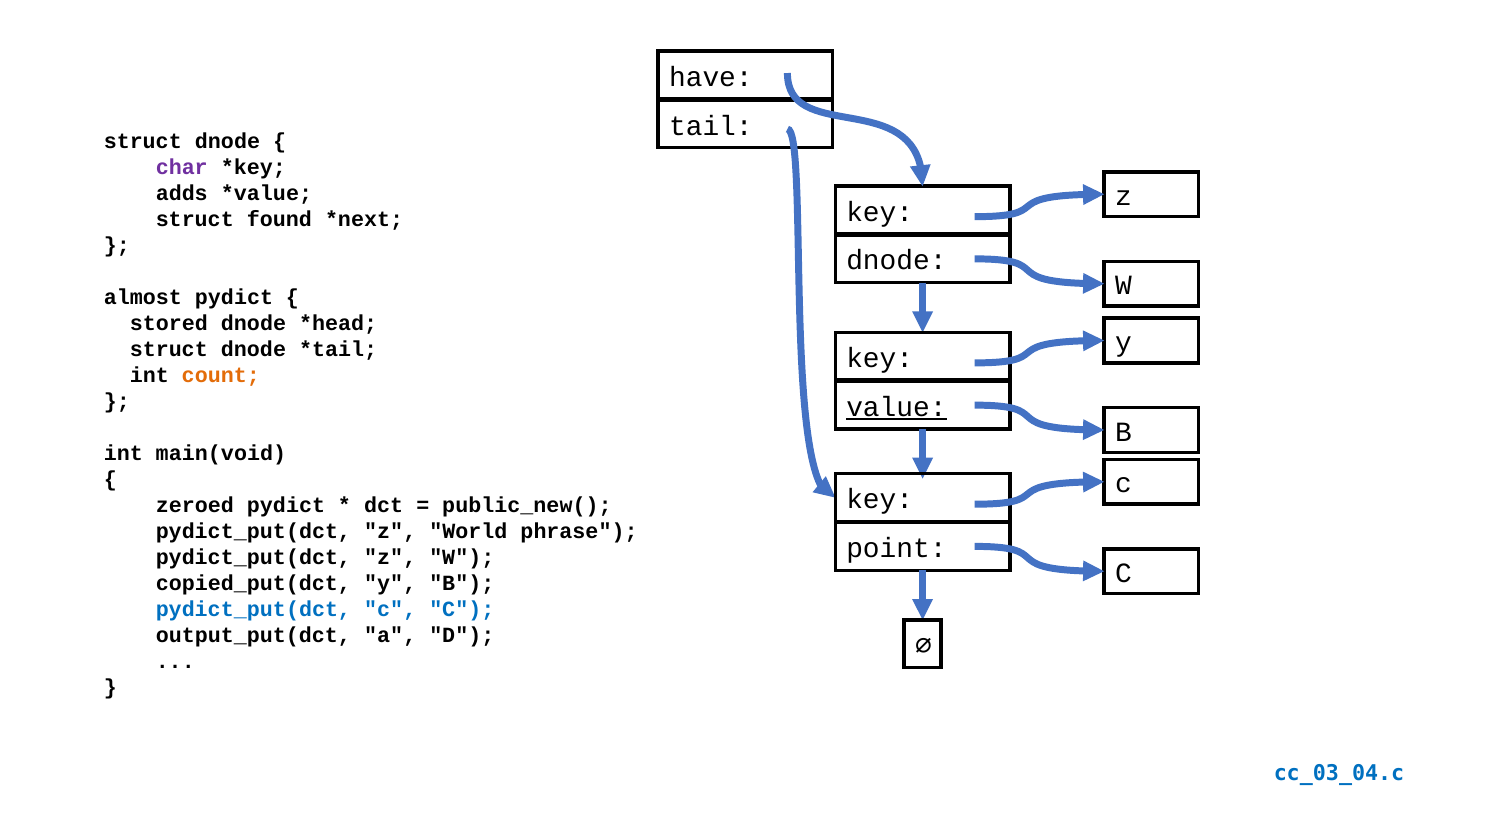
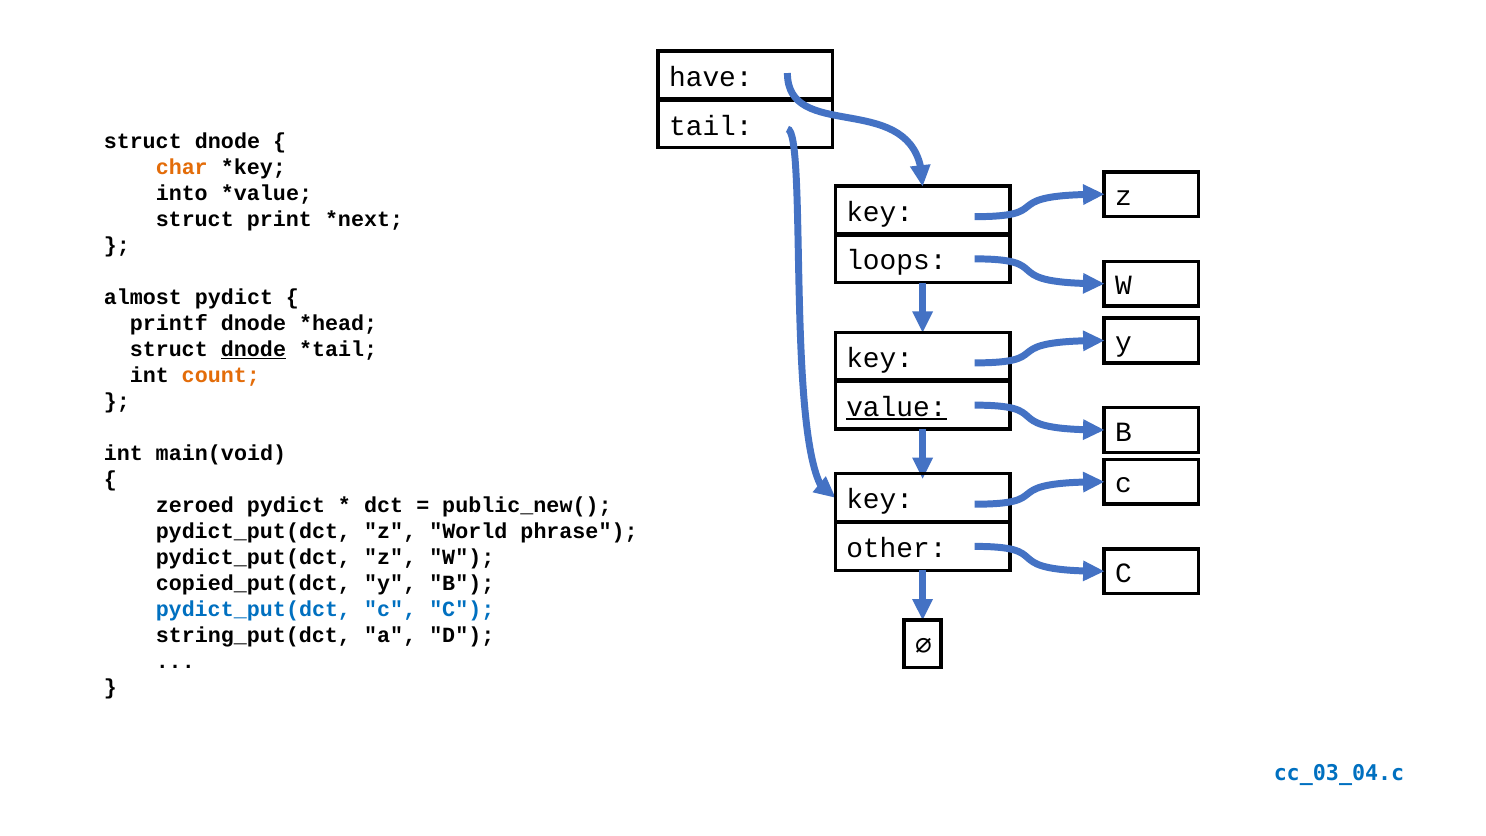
char colour: purple -> orange
adds: adds -> into
found: found -> print
dnode at (896, 261): dnode -> loops
stored: stored -> printf
dnode at (253, 349) underline: none -> present
point: point -> other
output_put(dct: output_put(dct -> string_put(dct
